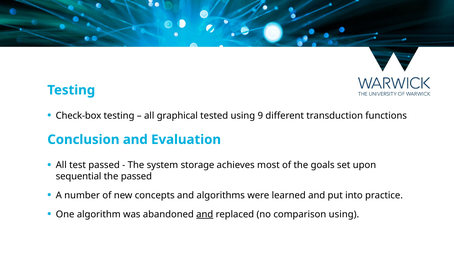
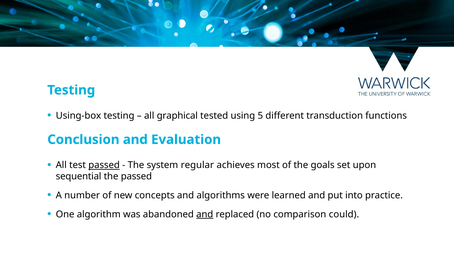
Check-box: Check-box -> Using-box
9: 9 -> 5
passed at (104, 165) underline: none -> present
storage: storage -> regular
comparison using: using -> could
